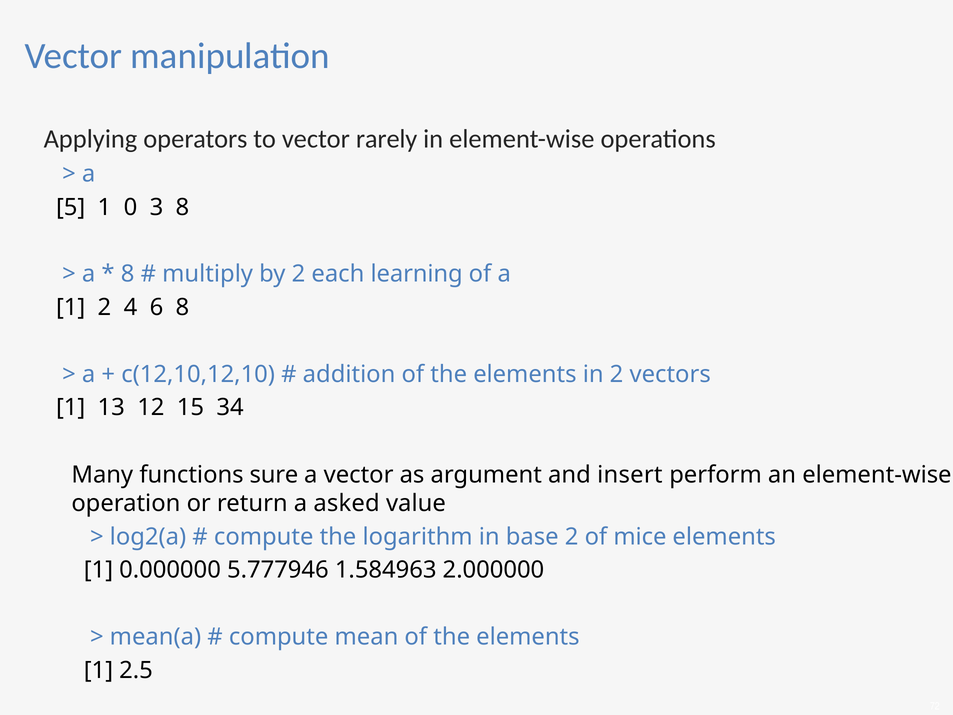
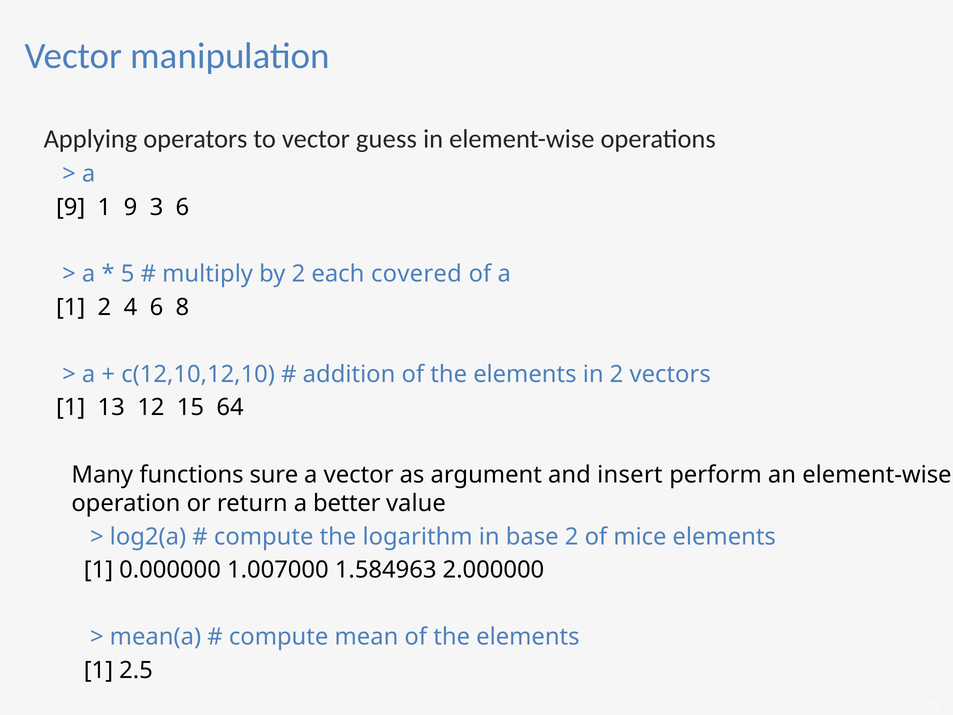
rarely: rarely -> guess
5 at (71, 207): 5 -> 9
1 0: 0 -> 9
3 8: 8 -> 6
8 at (128, 274): 8 -> 5
learning: learning -> covered
34: 34 -> 64
asked: asked -> better
5.777946: 5.777946 -> 1.007000
